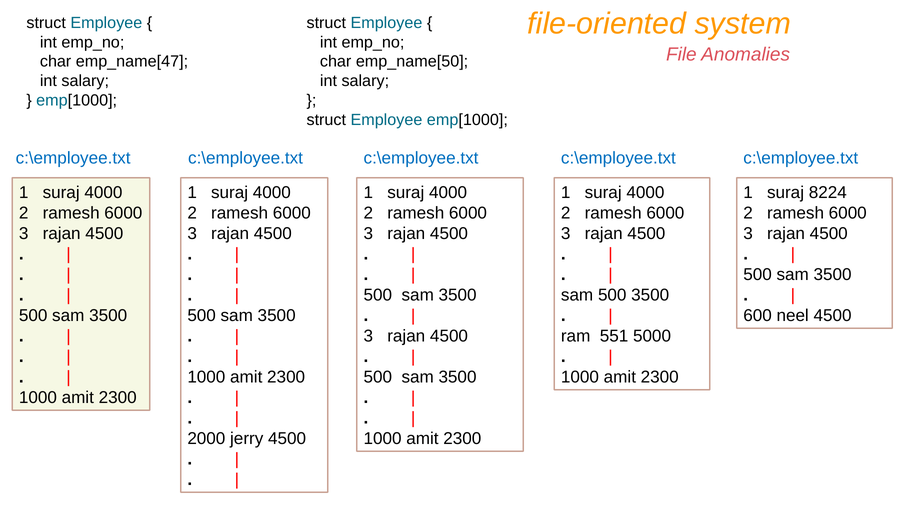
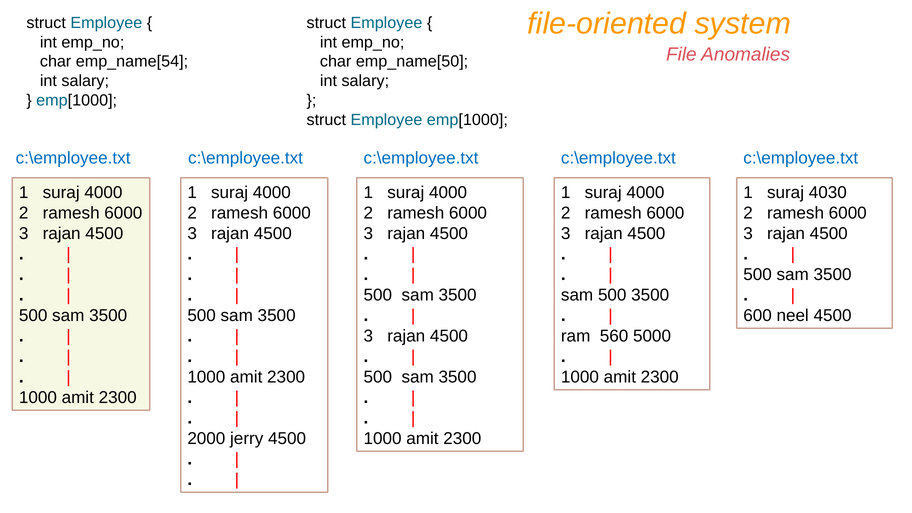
emp_name[47: emp_name[47 -> emp_name[54
8224: 8224 -> 4030
551: 551 -> 560
